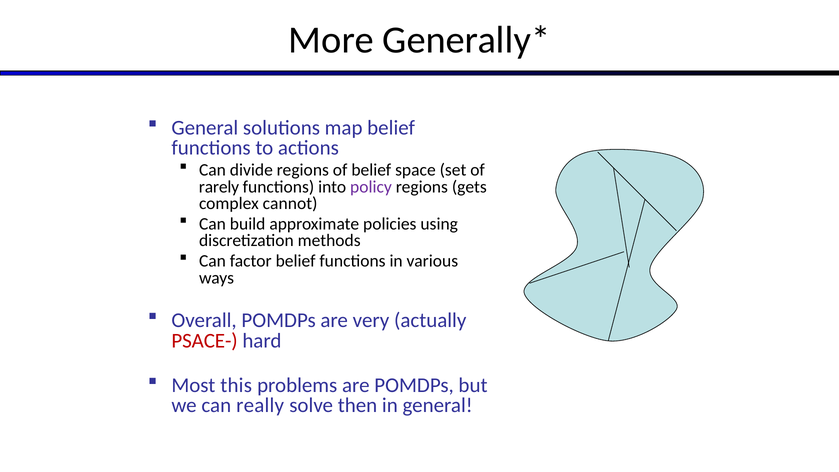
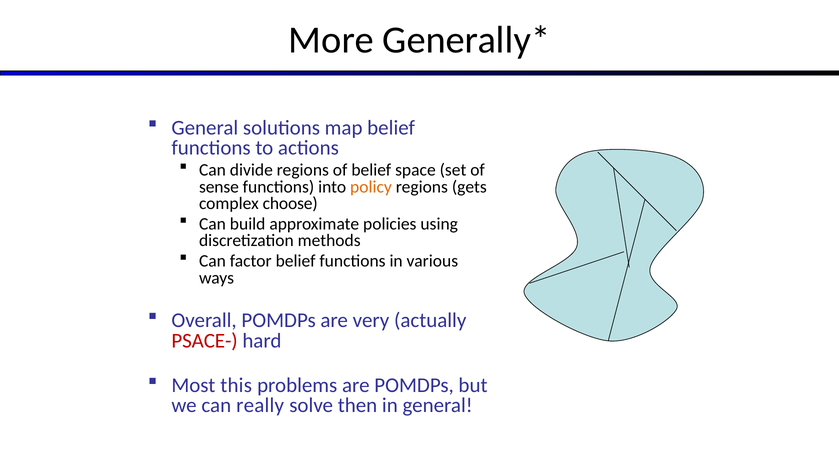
rarely: rarely -> sense
policy colour: purple -> orange
cannot: cannot -> choose
